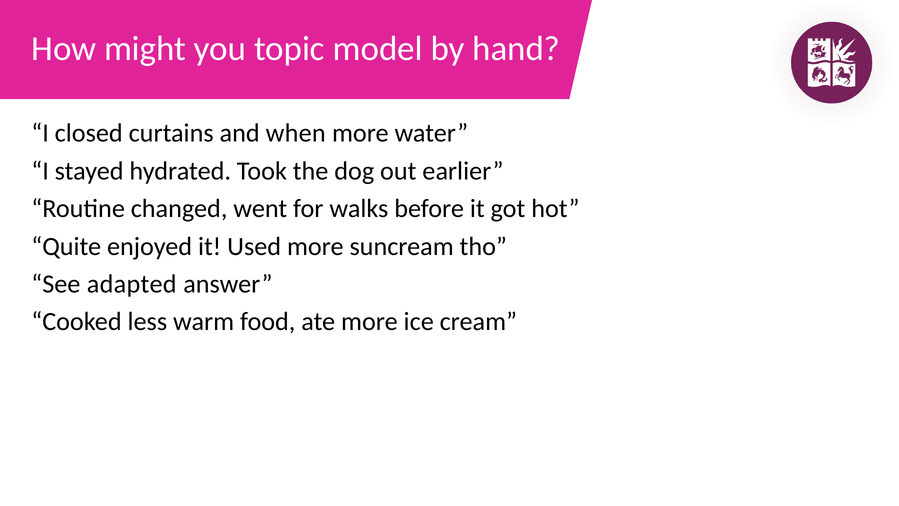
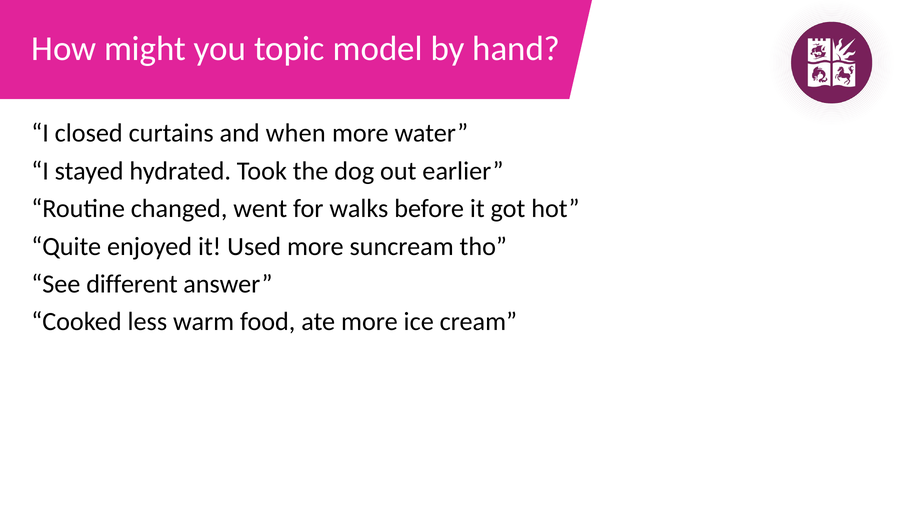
adapted: adapted -> different
